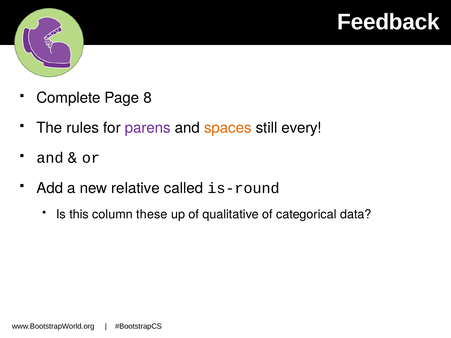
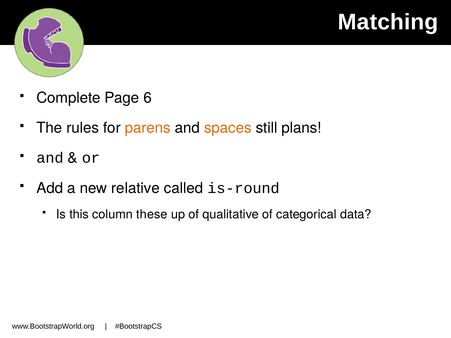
Feedback: Feedback -> Matching
8: 8 -> 6
parens colour: purple -> orange
every: every -> plans
